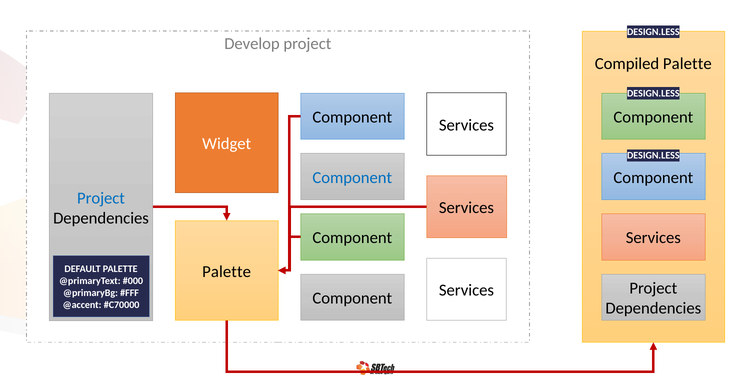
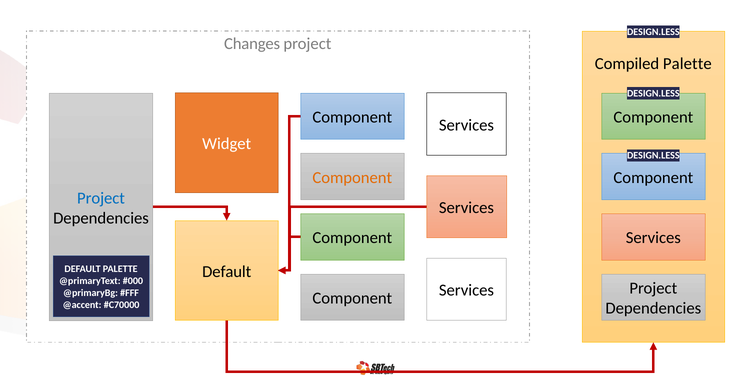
Develop: Develop -> Changes
Component at (352, 177) colour: blue -> orange
Palette at (227, 271): Palette -> Default
